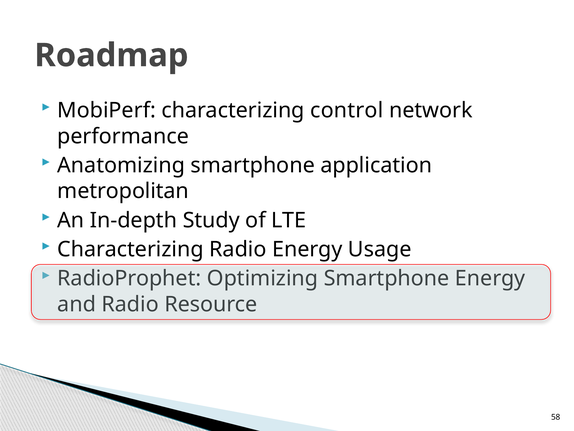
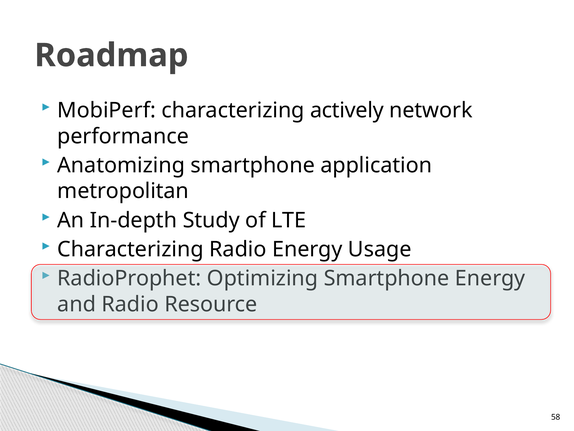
control: control -> actively
